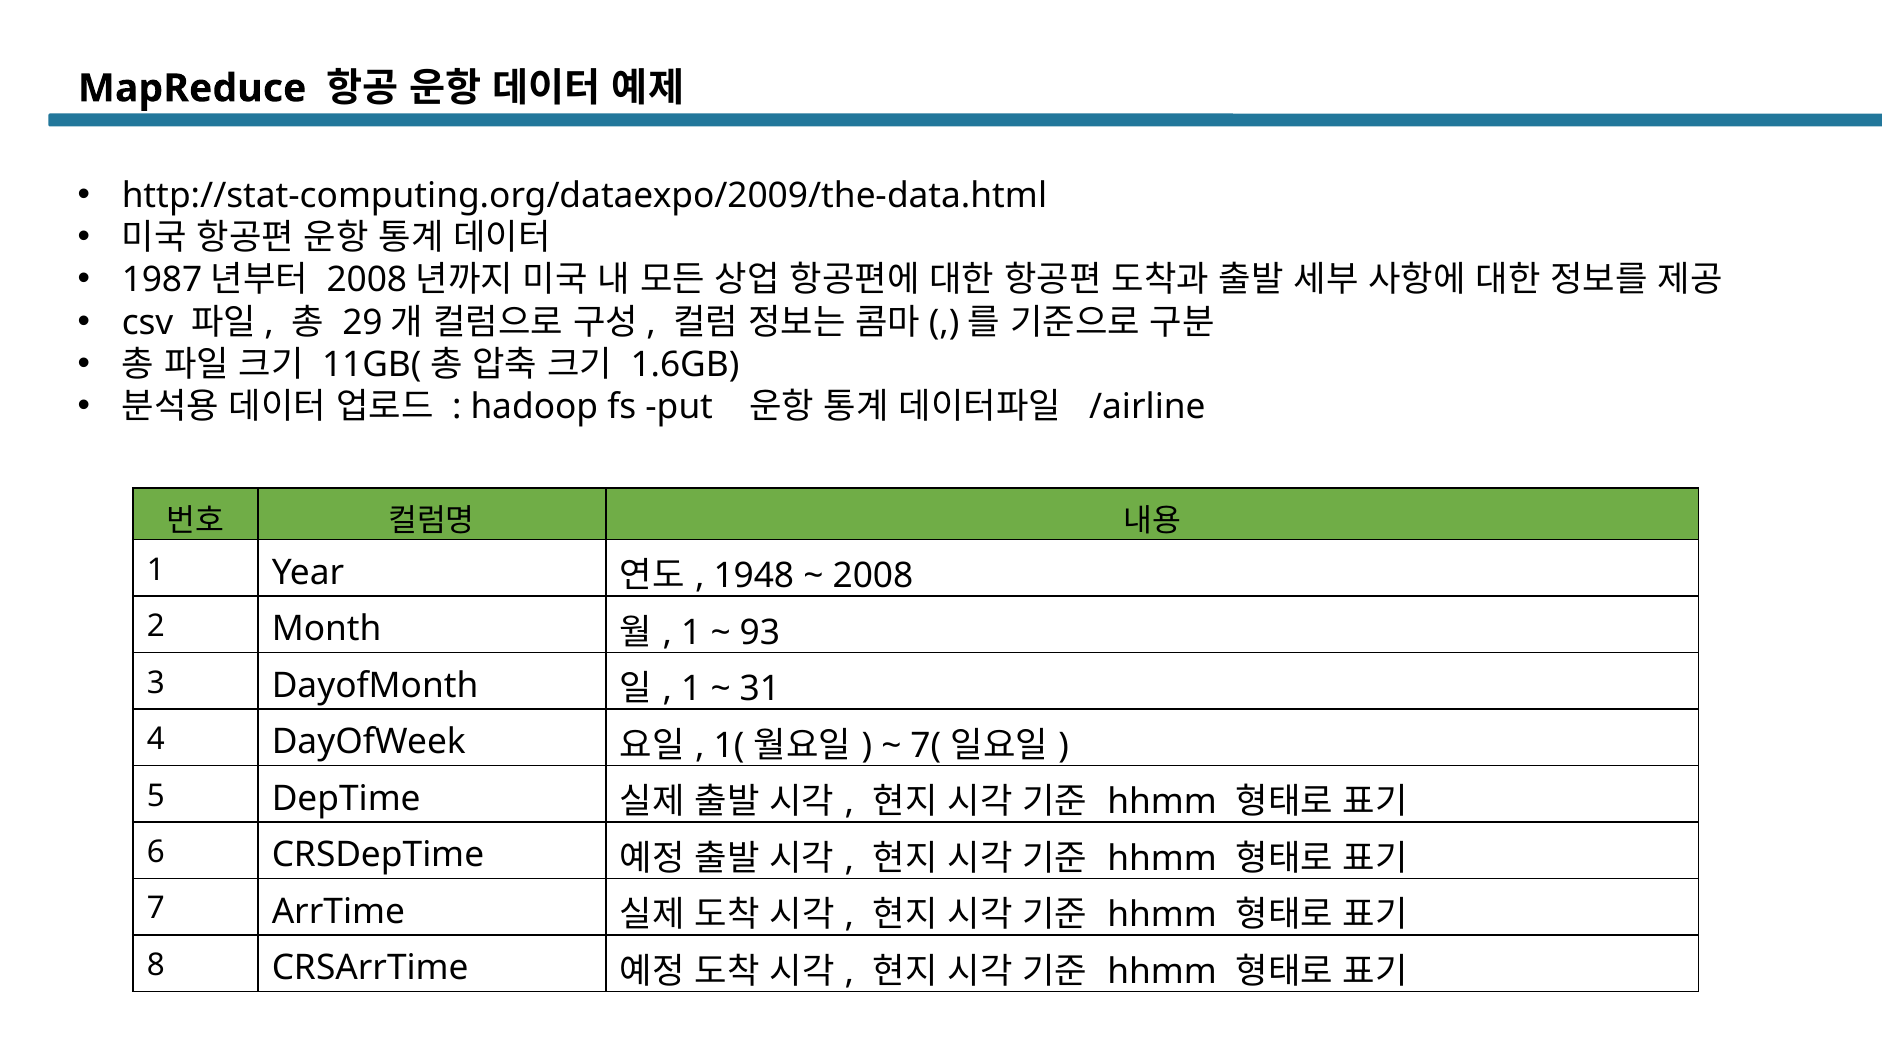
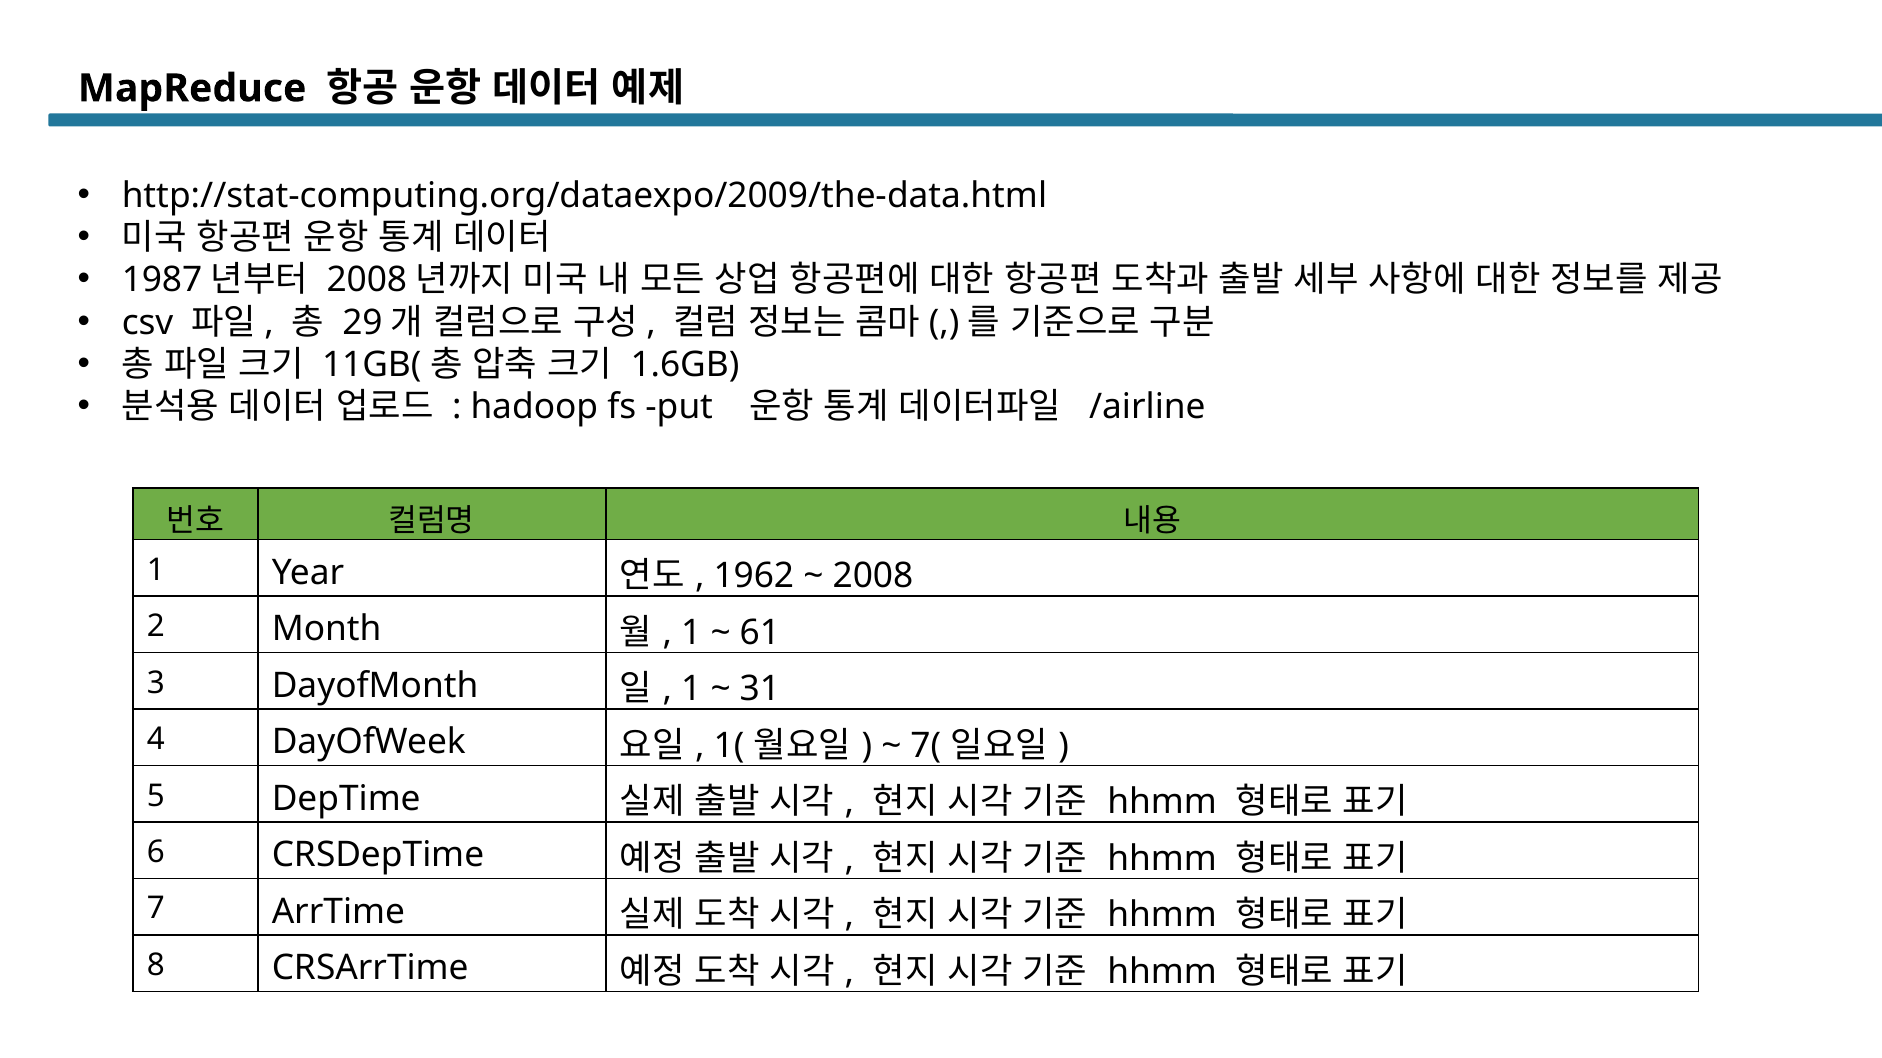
1948: 1948 -> 1962
93: 93 -> 61
